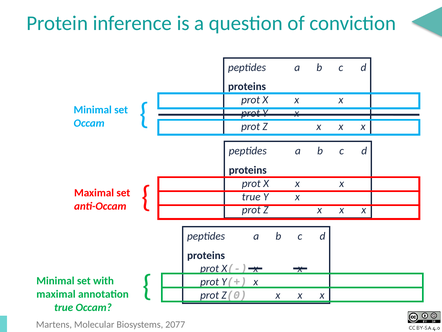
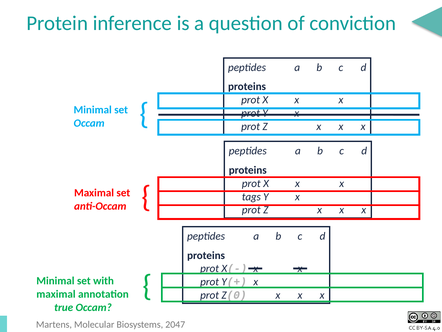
true at (251, 196): true -> tags
2077: 2077 -> 2047
